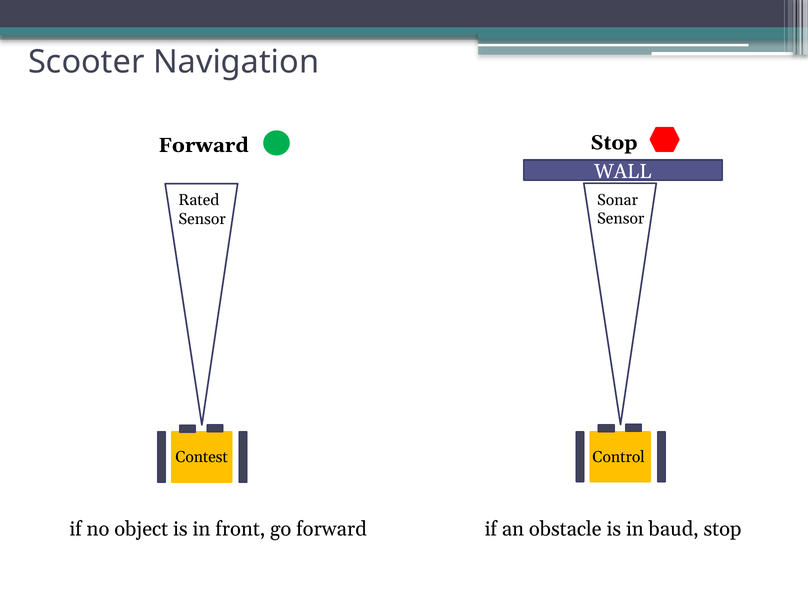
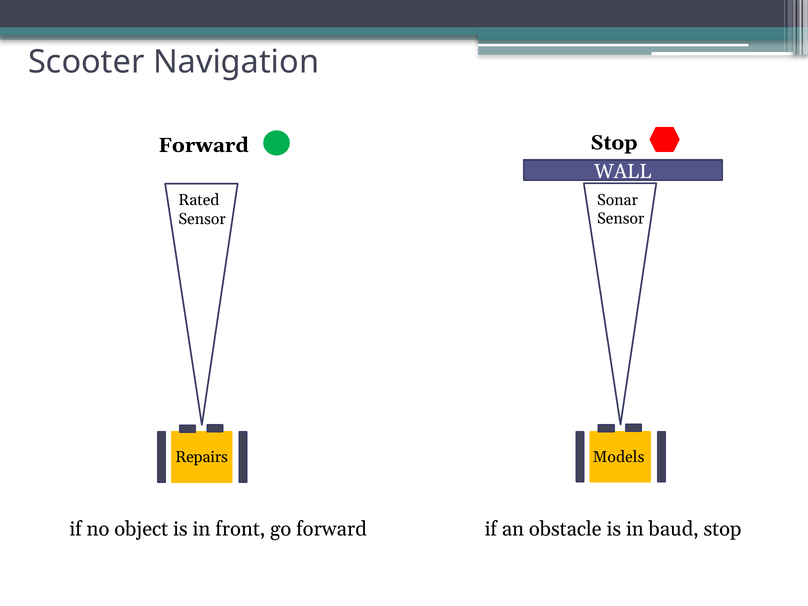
Contest: Contest -> Repairs
Control: Control -> Models
